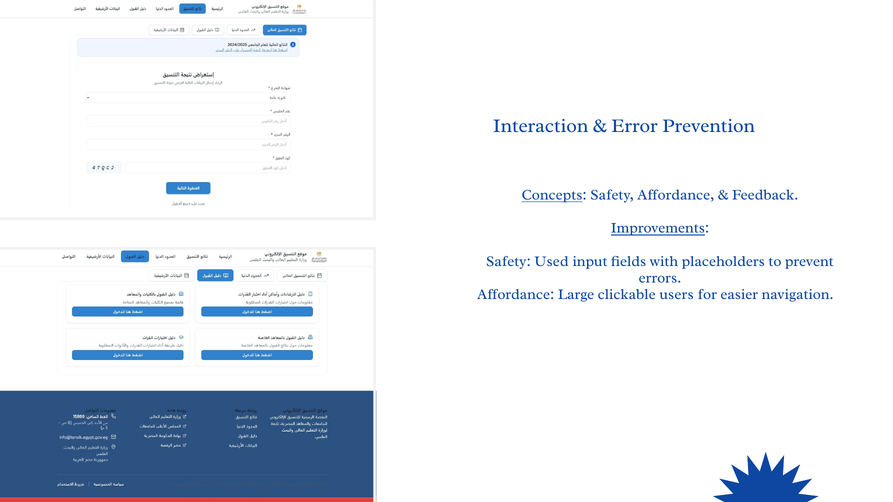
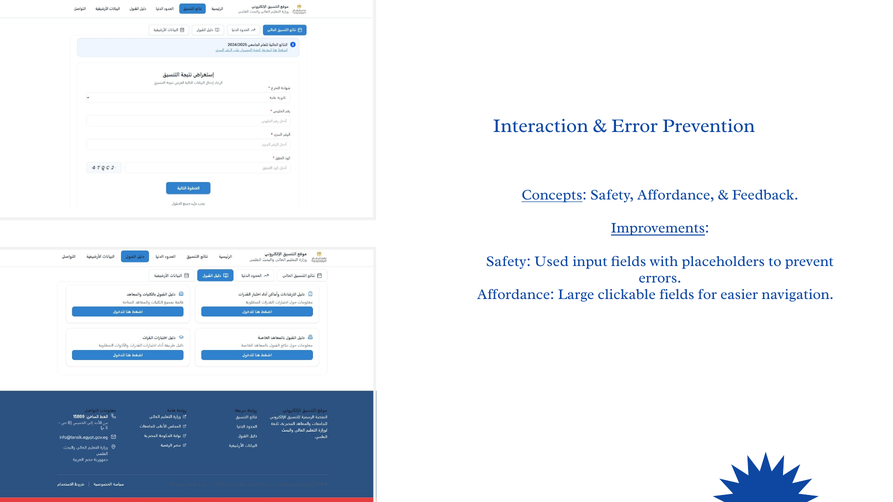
clickable users: users -> fields
